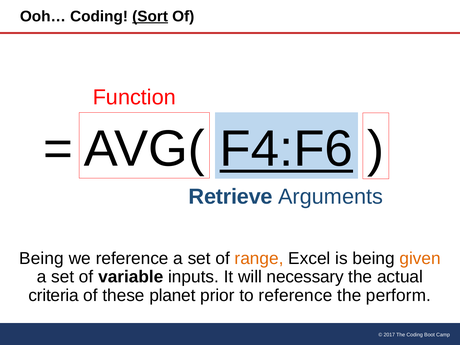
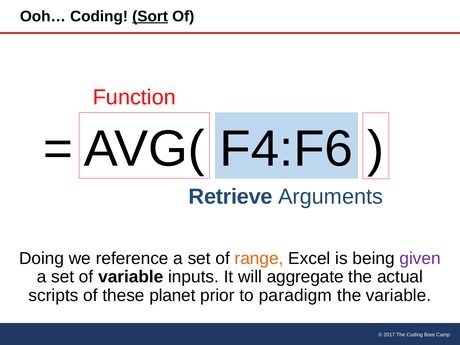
F4:F6 underline: present -> none
Being at (41, 258): Being -> Doing
given colour: orange -> purple
necessary: necessary -> aggregate
criteria: criteria -> scripts
to reference: reference -> paradigm
the perform: perform -> variable
